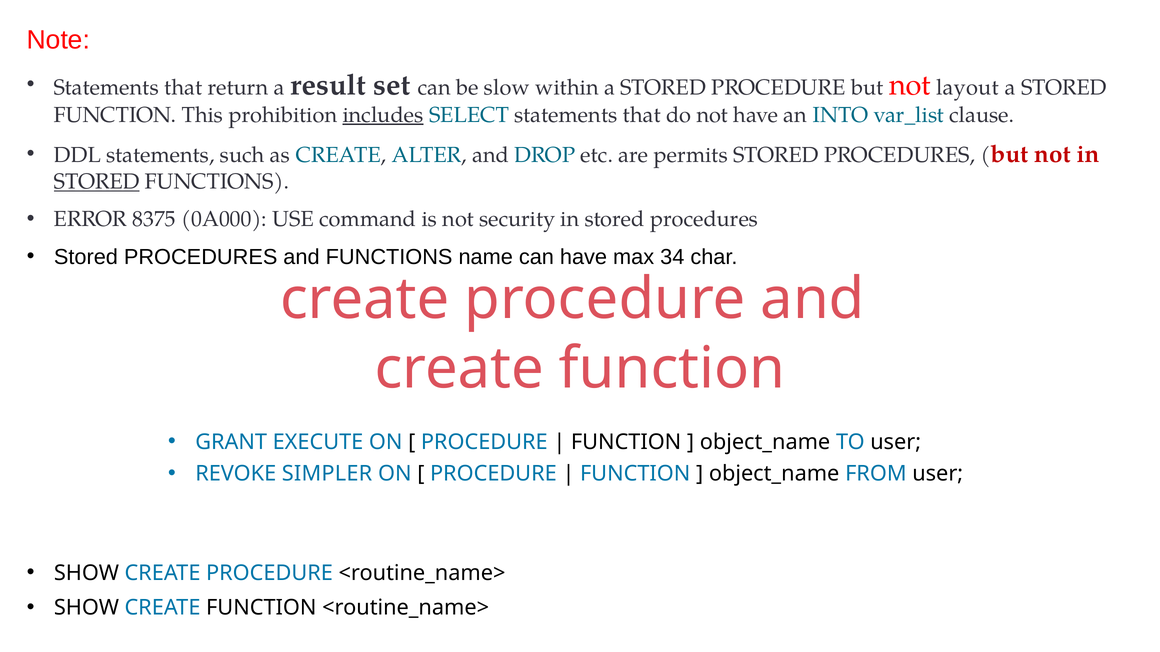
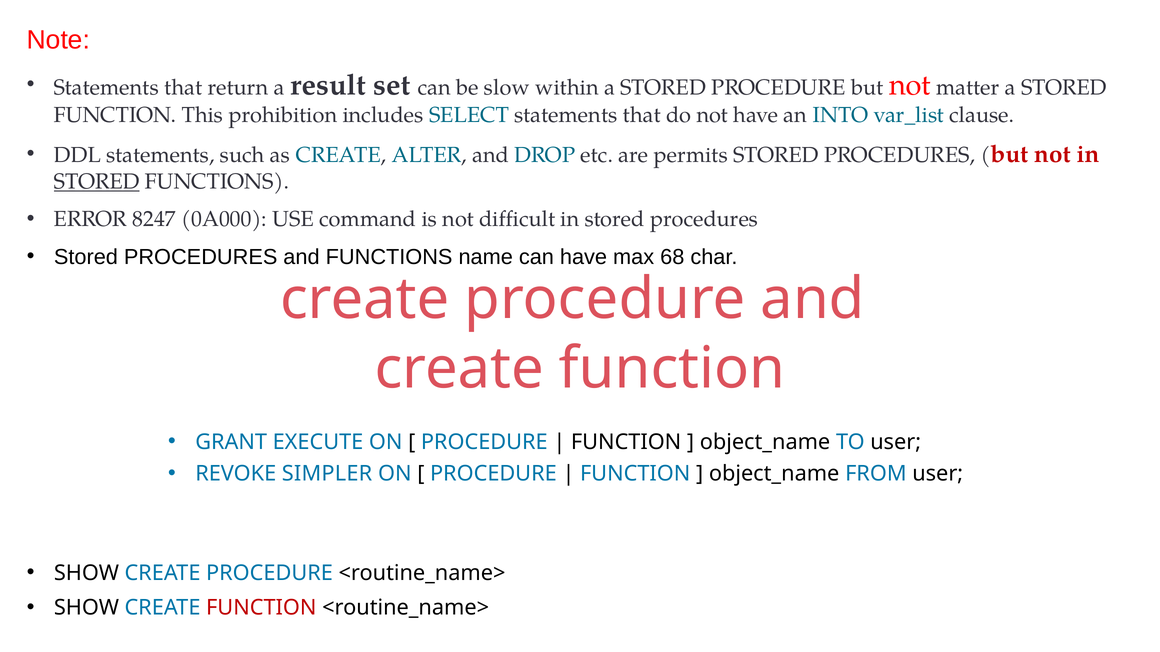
layout: layout -> matter
includes underline: present -> none
8375: 8375 -> 8247
security: security -> difficult
34: 34 -> 68
FUNCTION at (261, 608) colour: black -> red
